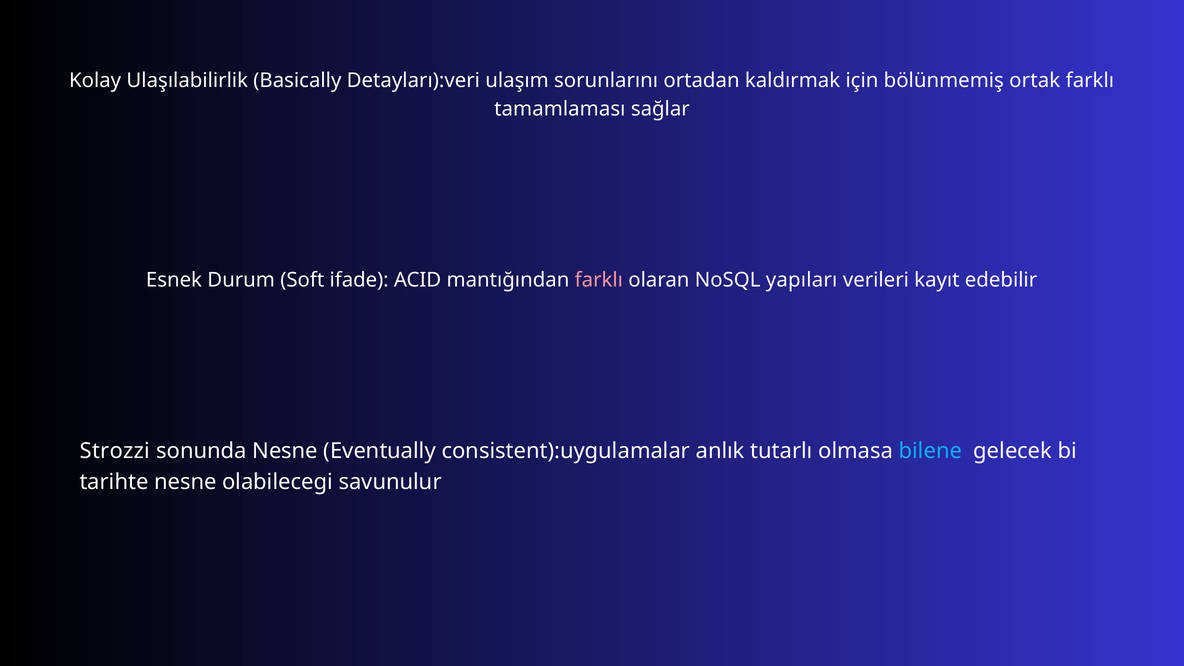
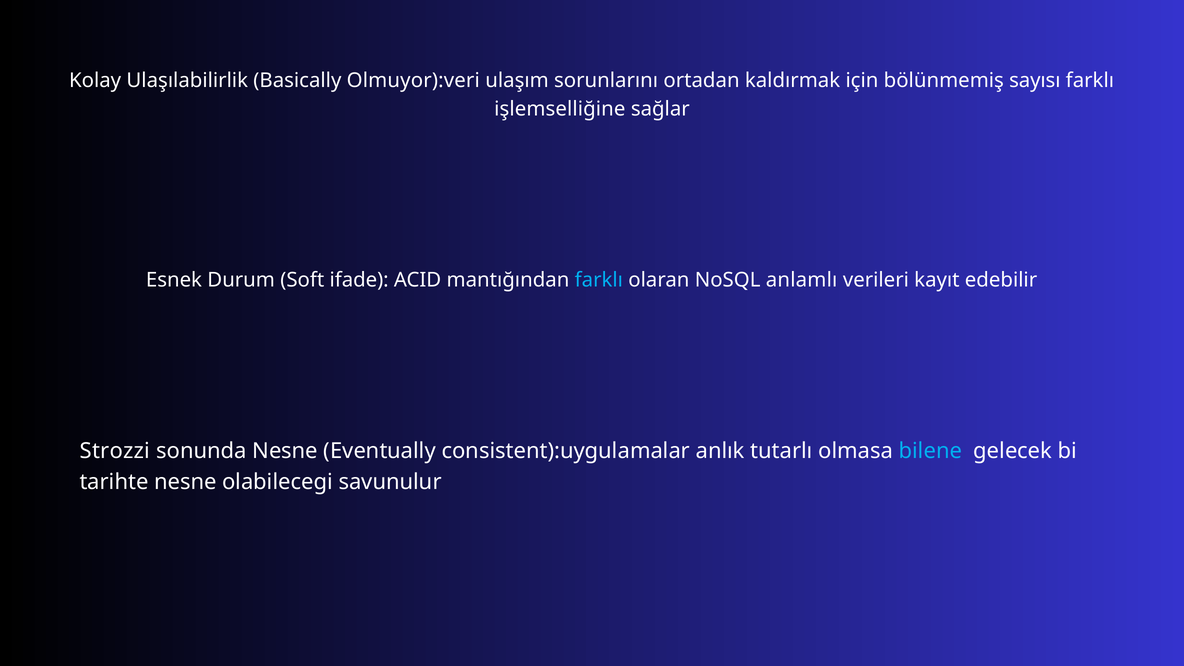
Detayları):veri: Detayları):veri -> Olmuyor):veri
ortak: ortak -> sayısı
tamamlaması: tamamlaması -> işlemselliğine
farklı at (599, 280) colour: pink -> light blue
yapıları: yapıları -> anlamlı
